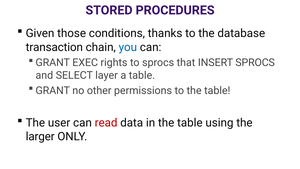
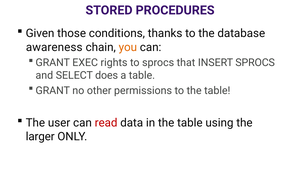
transaction: transaction -> awareness
you colour: blue -> orange
layer: layer -> does
